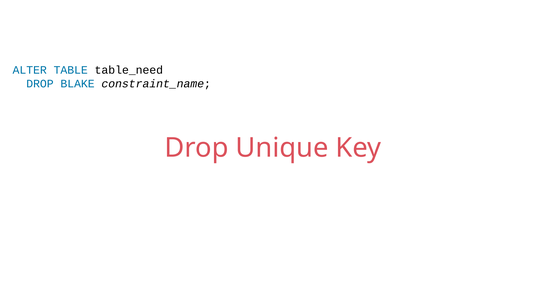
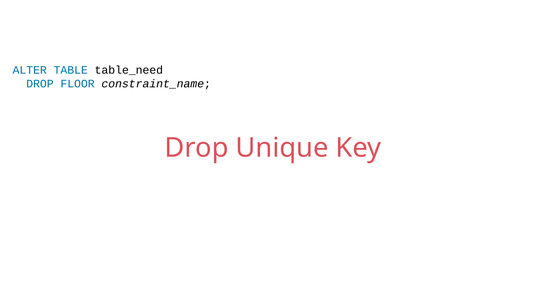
BLAKE: BLAKE -> FLOOR
